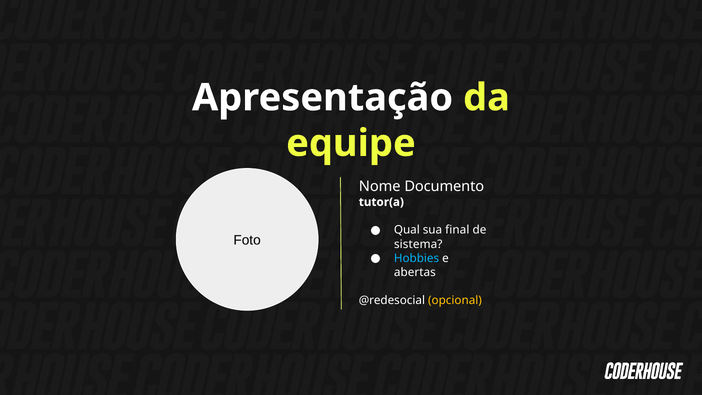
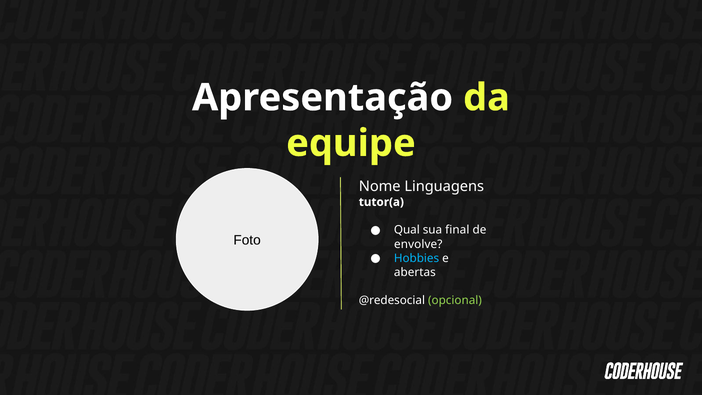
Documento: Documento -> Linguagens
sistema: sistema -> envolve
opcional colour: yellow -> light green
